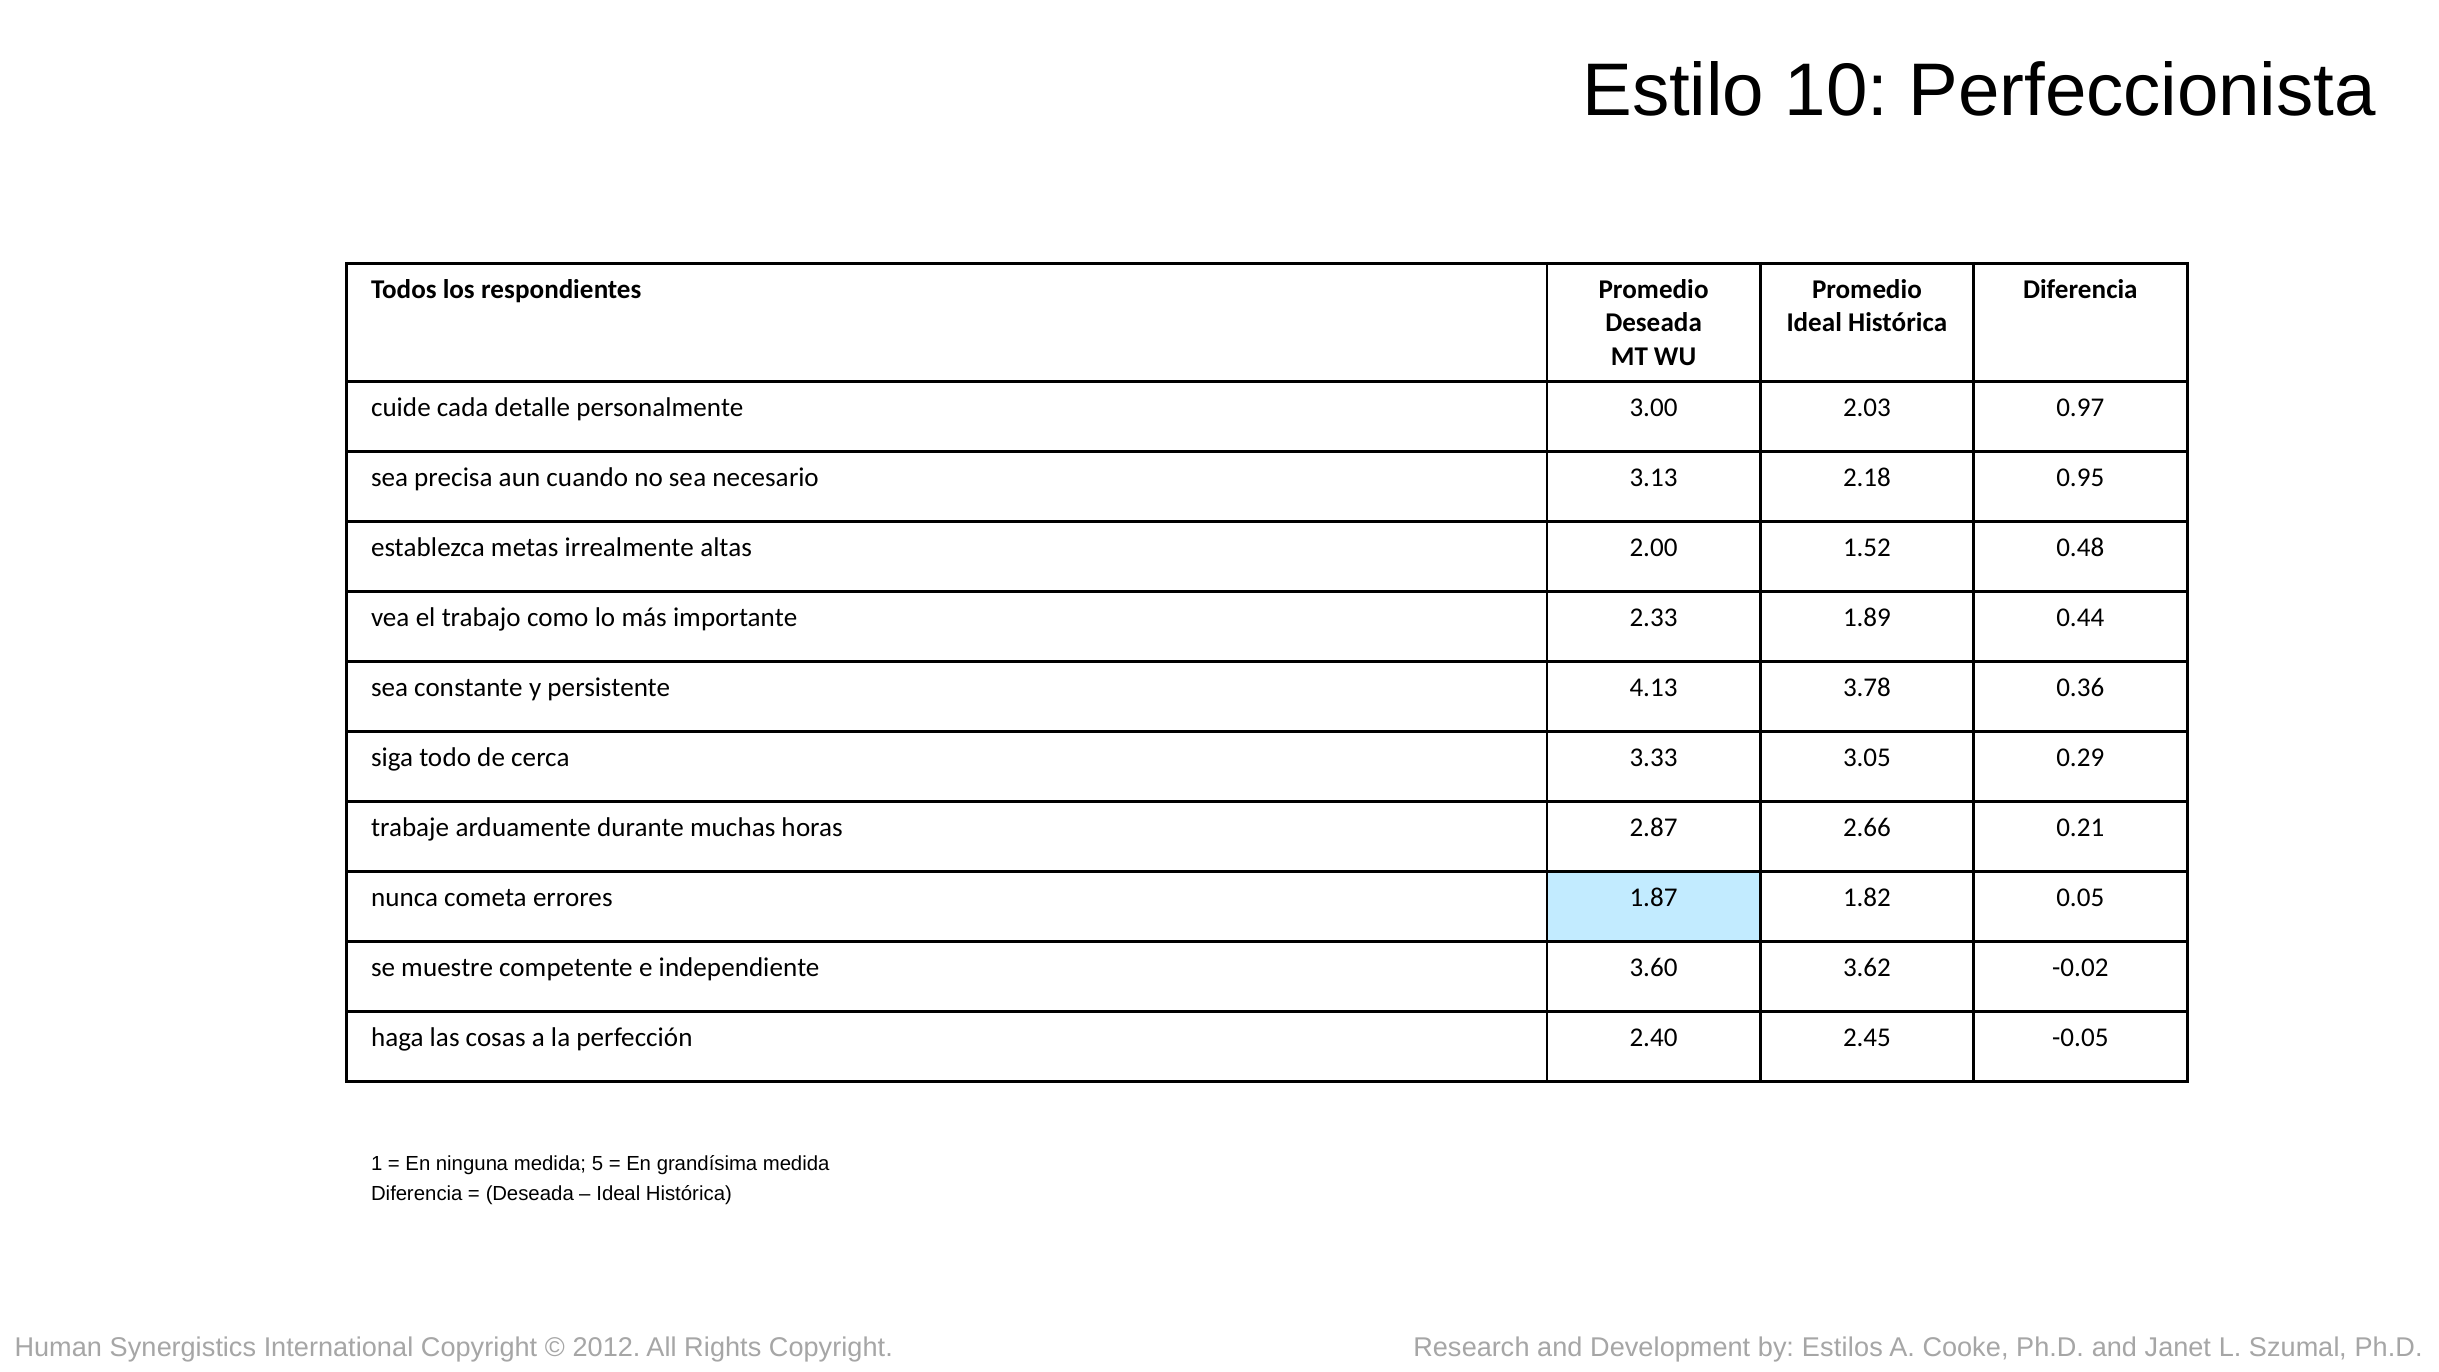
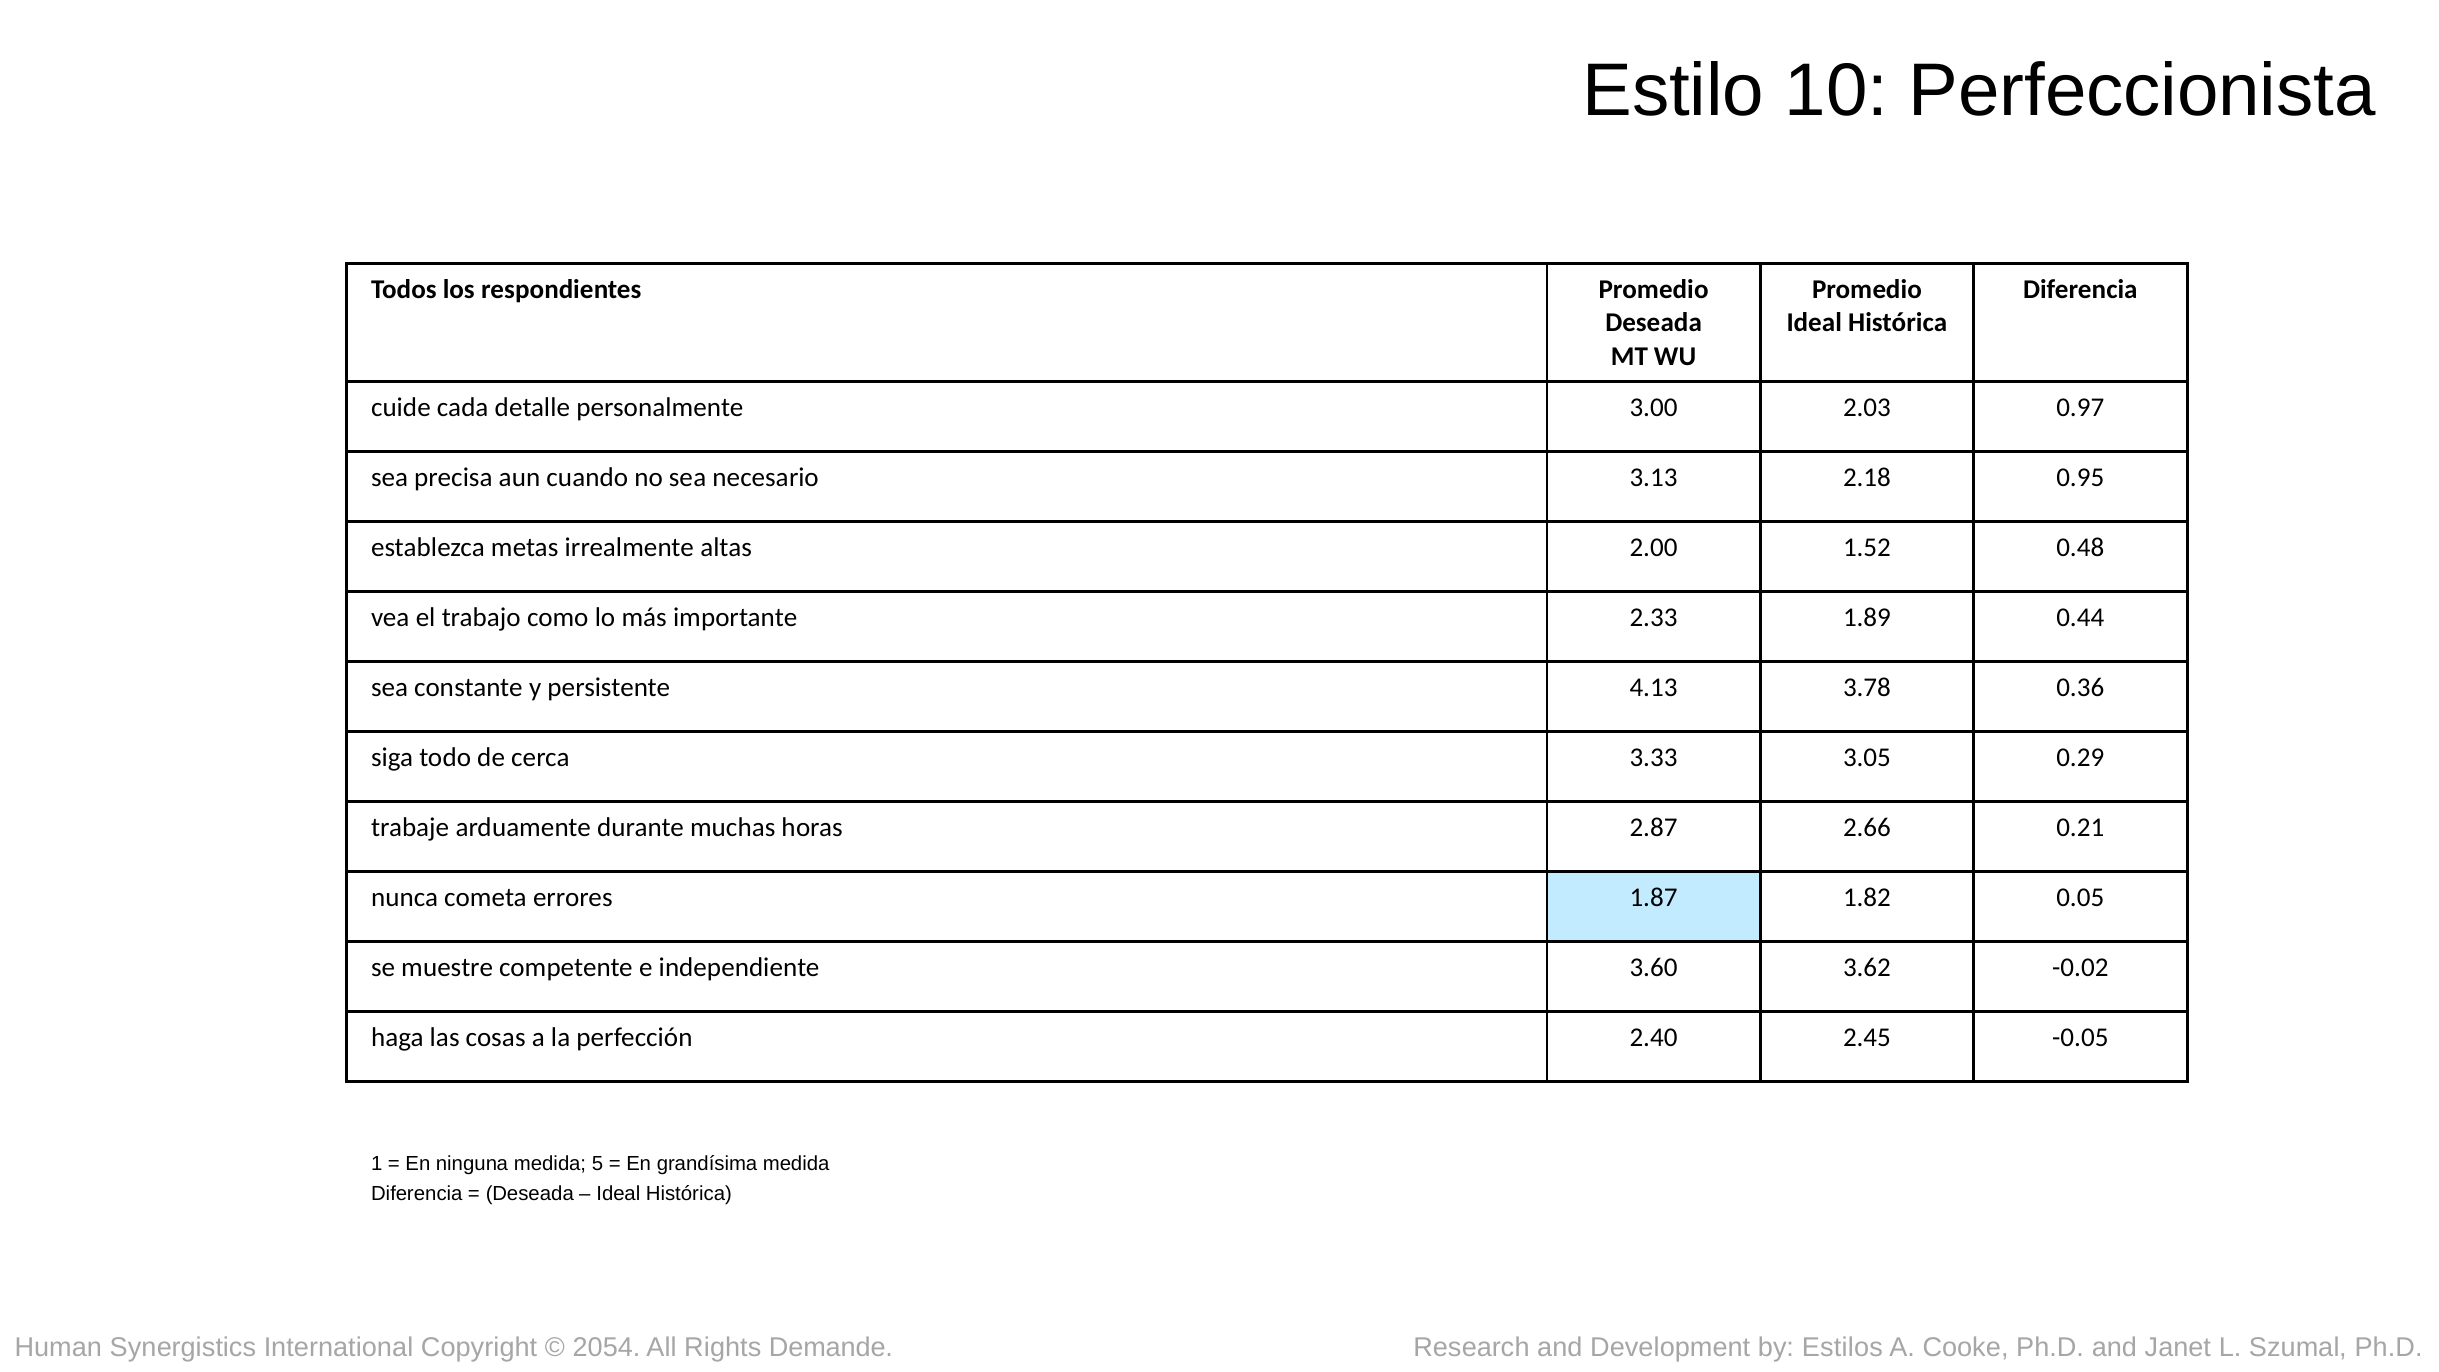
2012: 2012 -> 2054
Rights Copyright: Copyright -> Demande
